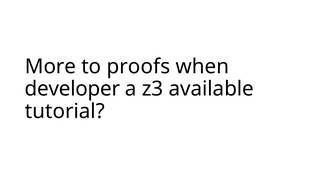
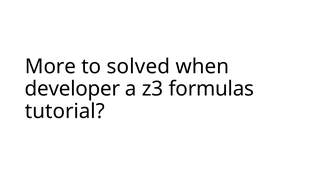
proofs: proofs -> solved
available: available -> formulas
